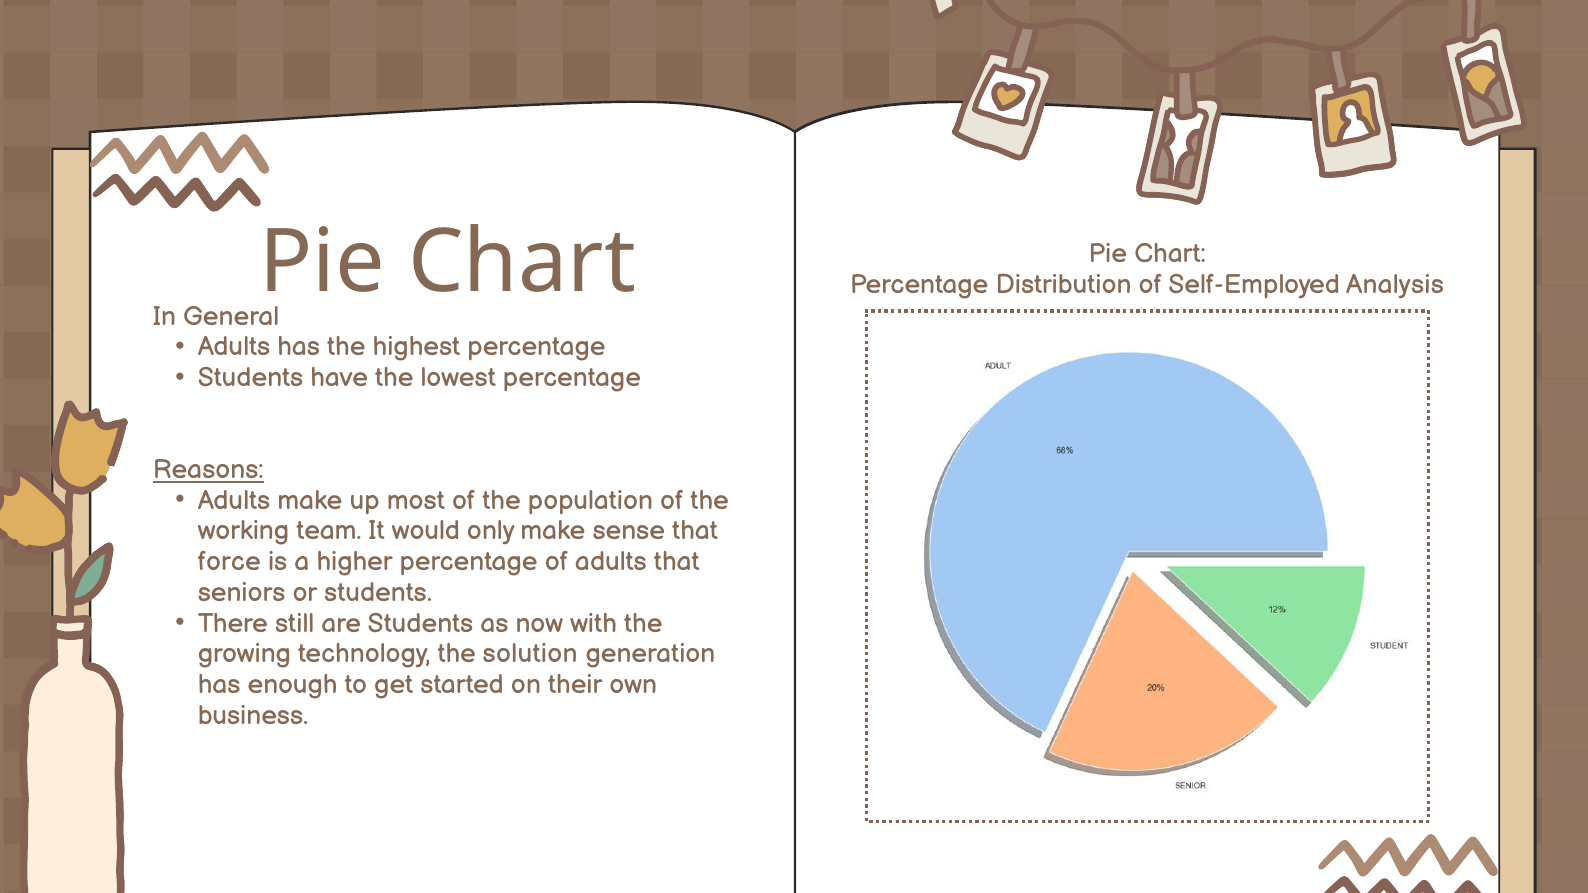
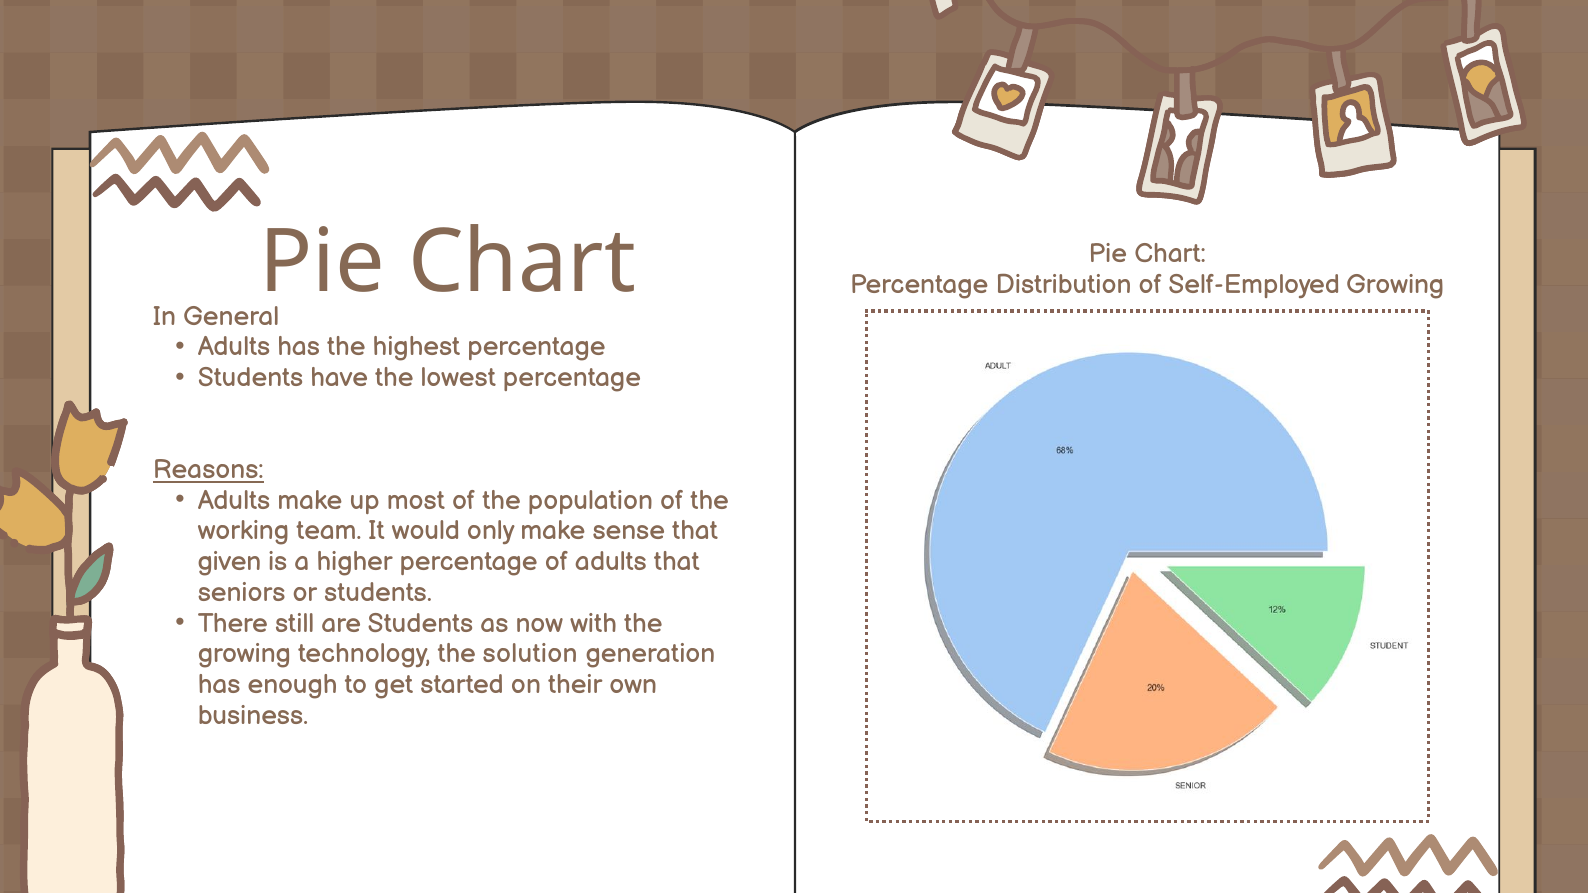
Self-Employed Analysis: Analysis -> Growing
force: force -> given
